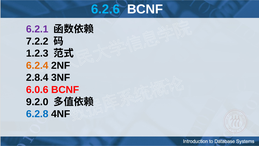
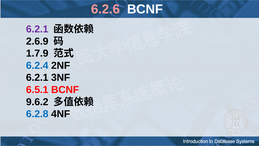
6.2.6 colour: light blue -> pink
7.2.2: 7.2.2 -> 2.6.9
1.2.3: 1.2.3 -> 1.7.9
6.2.4 colour: orange -> blue
2.8.4 at (37, 77): 2.8.4 -> 6.2.1
6.0.6: 6.0.6 -> 6.5.1
9.2.0: 9.2.0 -> 9.6.2
